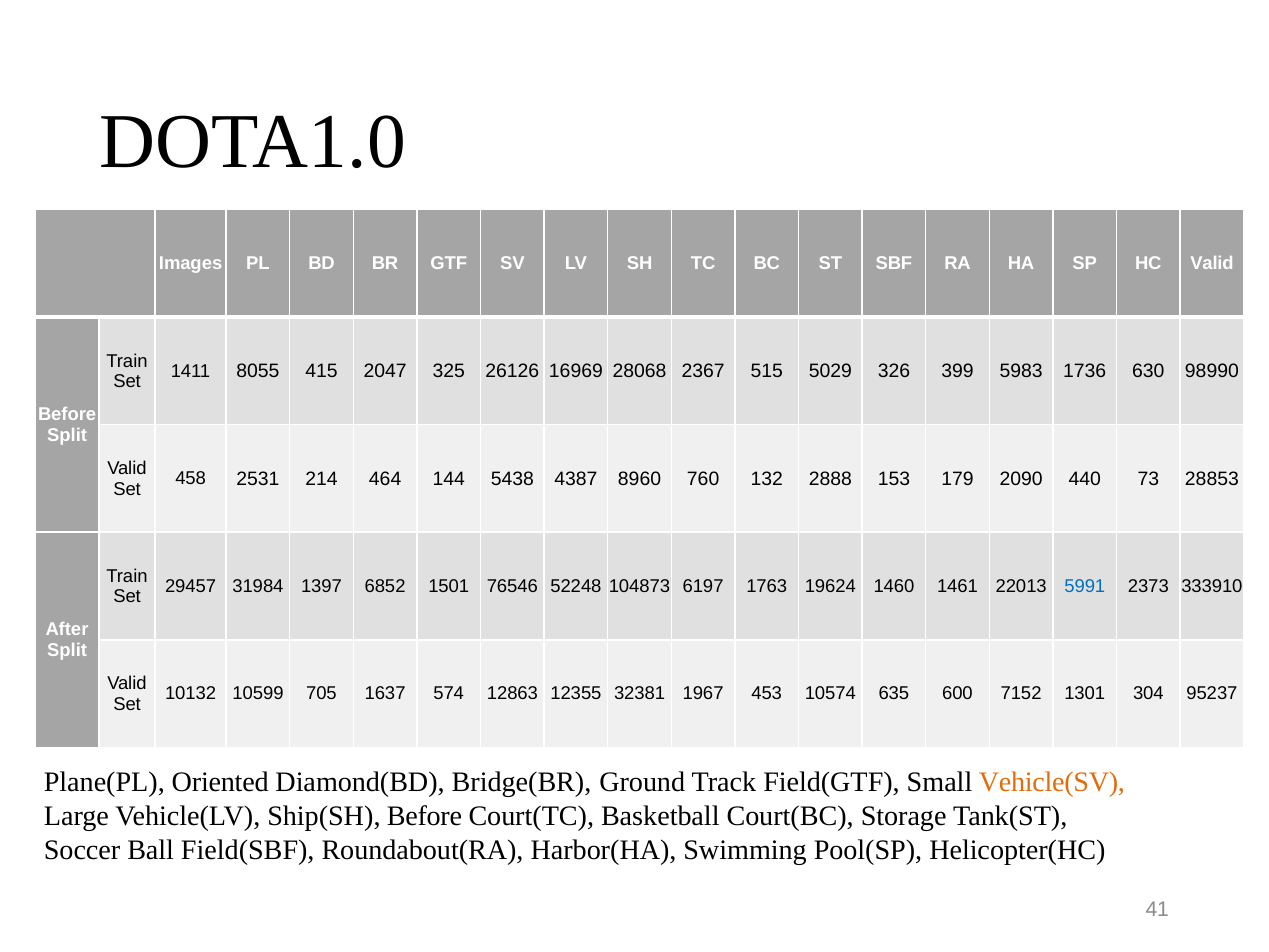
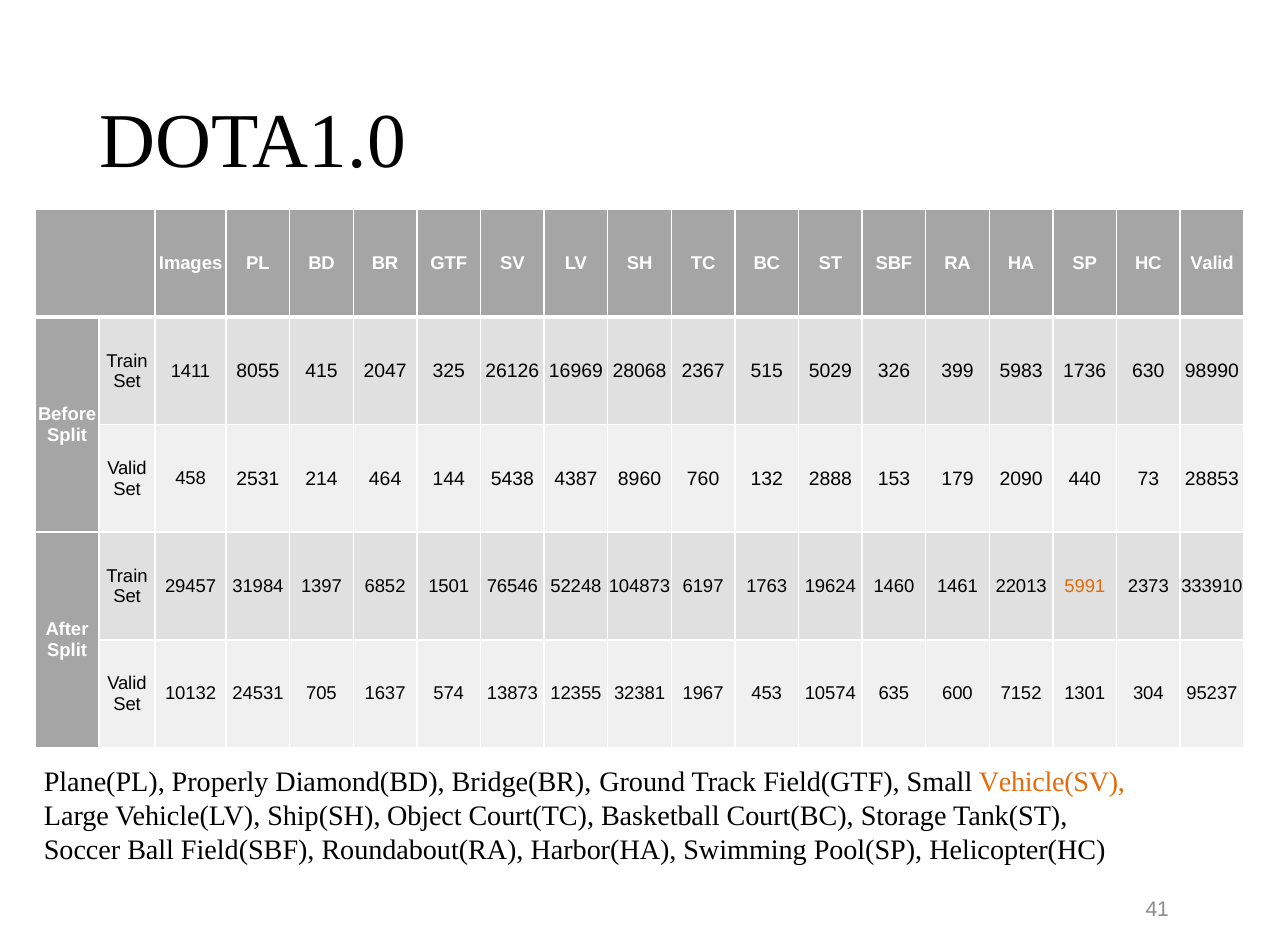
5991 colour: blue -> orange
10599: 10599 -> 24531
12863: 12863 -> 13873
Oriented: Oriented -> Properly
Ship(SH Before: Before -> Object
